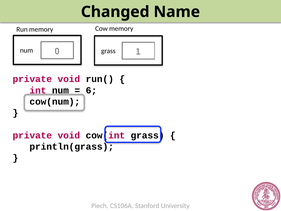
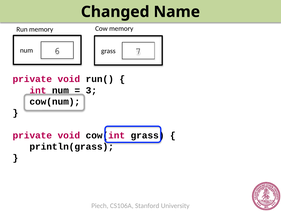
0: 0 -> 6
1: 1 -> 7
6: 6 -> 3
